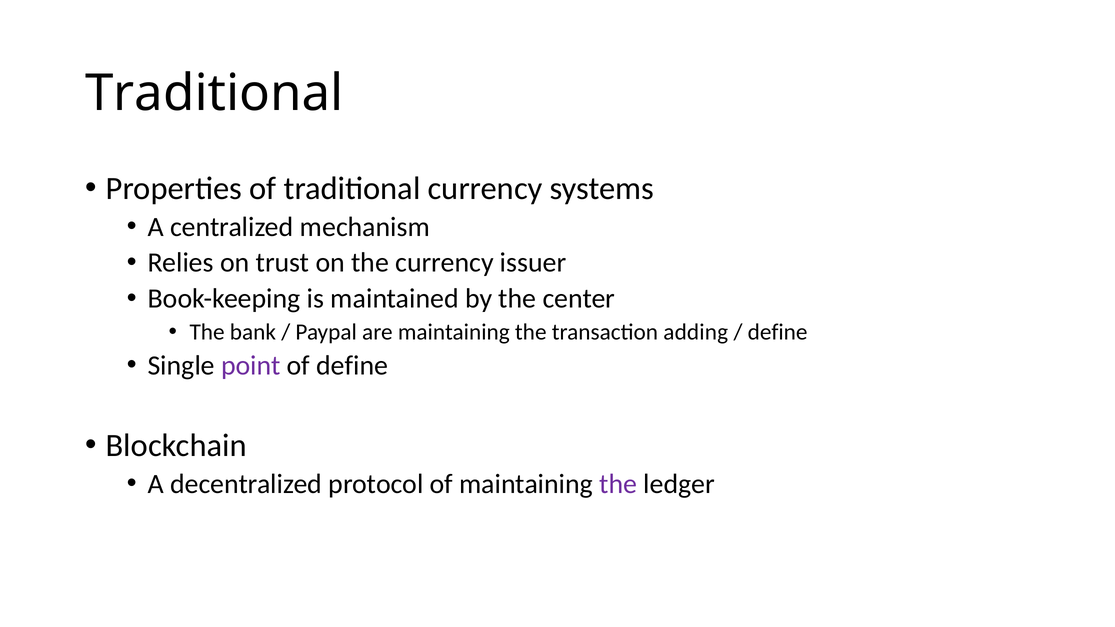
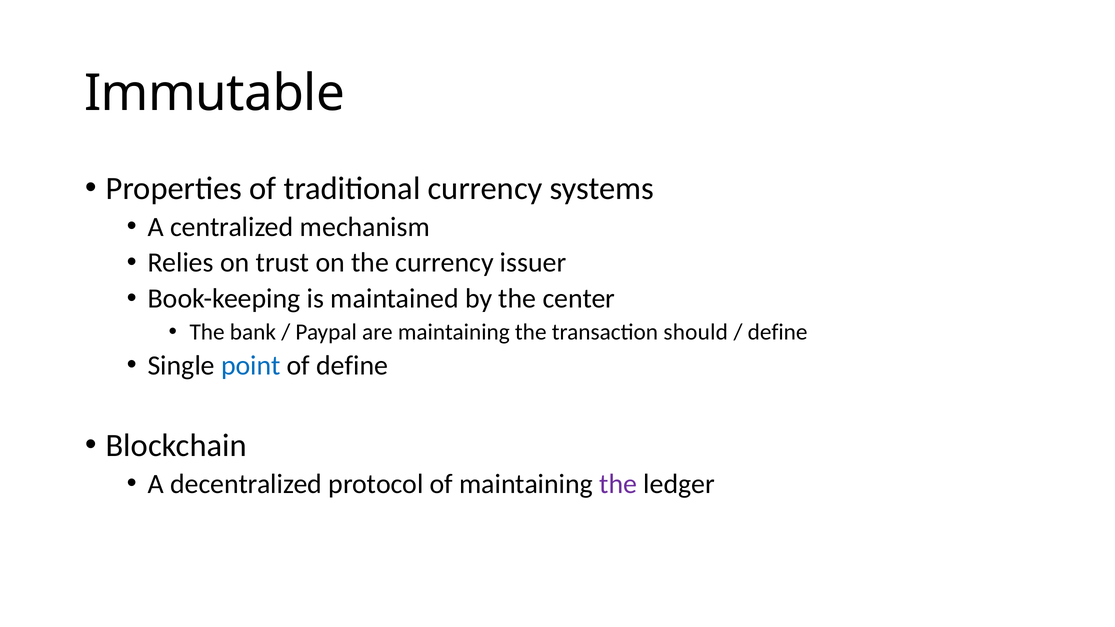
Traditional at (214, 94): Traditional -> Immutable
adding: adding -> should
point colour: purple -> blue
